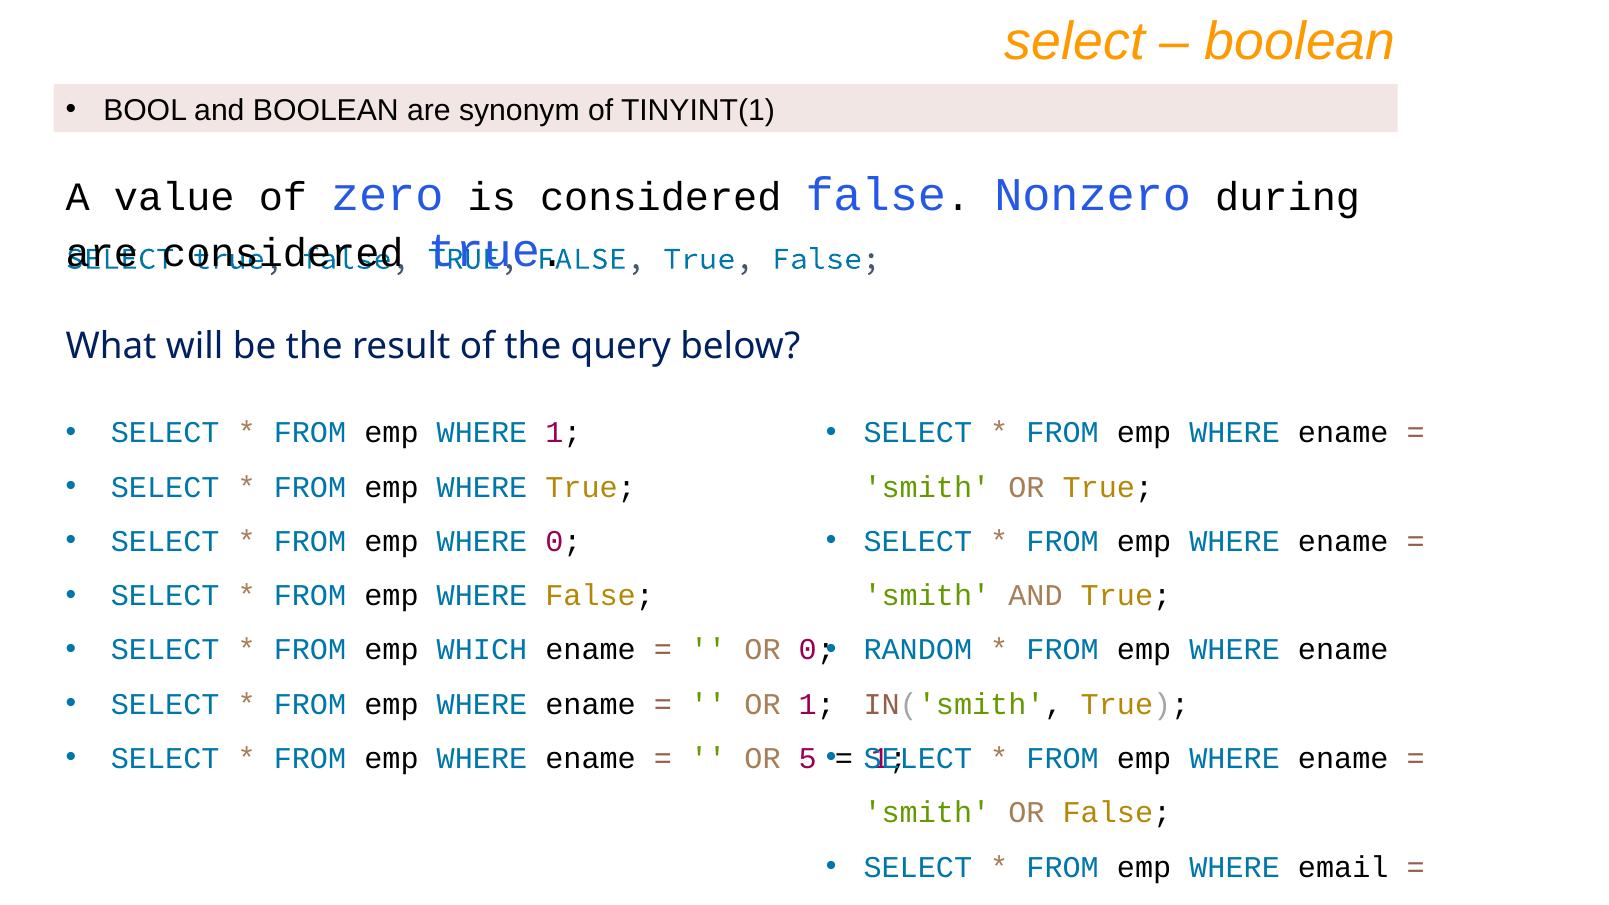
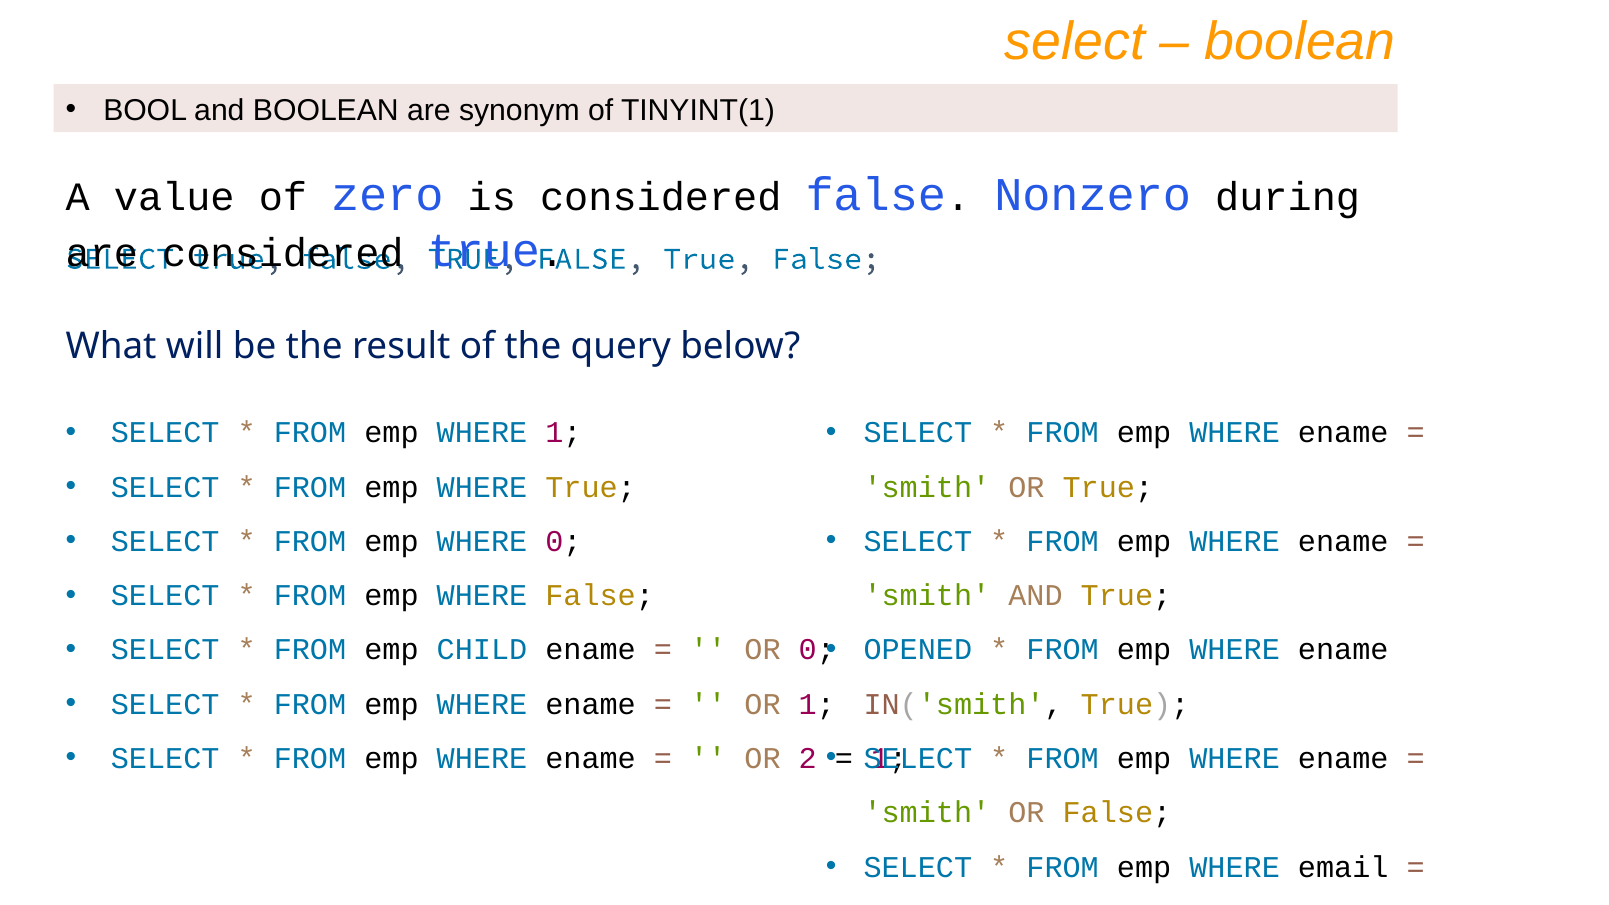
WHICH: WHICH -> CHILD
RANDOM: RANDOM -> OPENED
5: 5 -> 2
